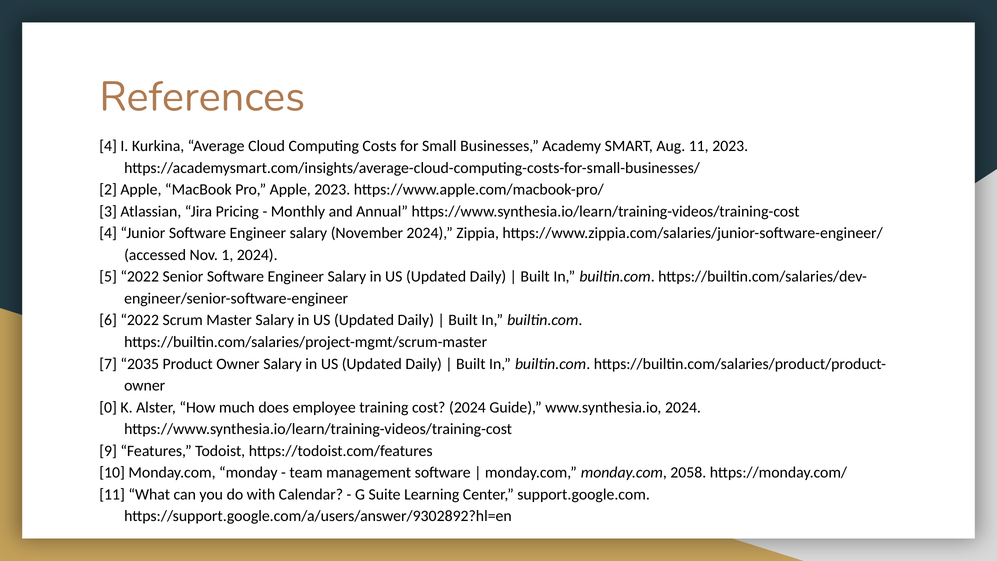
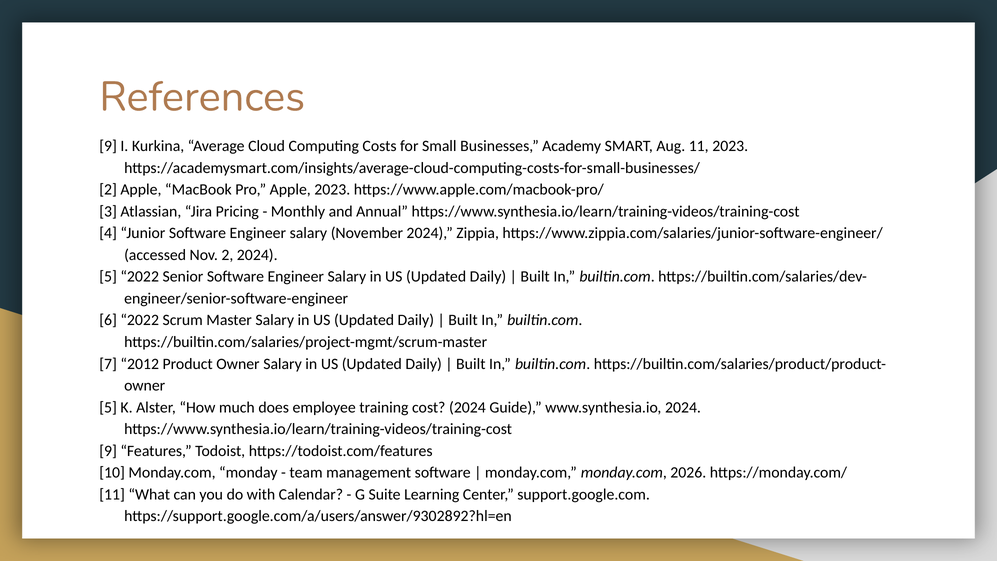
4 at (108, 146): 4 -> 9
Nov 1: 1 -> 2
2035: 2035 -> 2012
0 at (108, 407): 0 -> 5
2058: 2058 -> 2026
